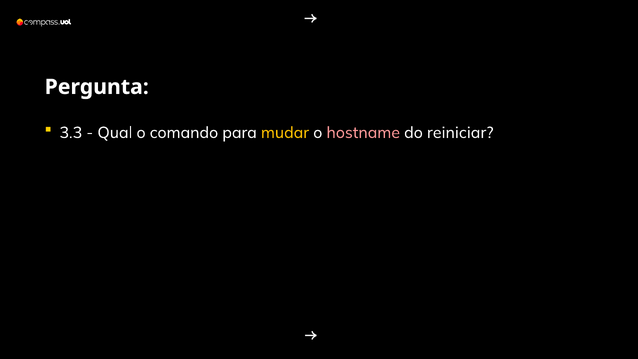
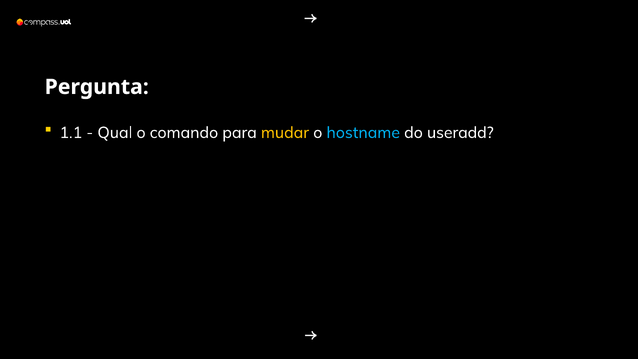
3.3: 3.3 -> 1.1
hostname colour: pink -> light blue
reiniciar: reiniciar -> useradd
